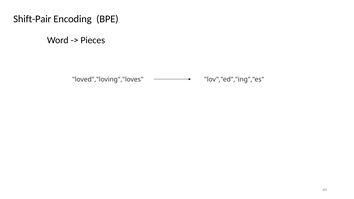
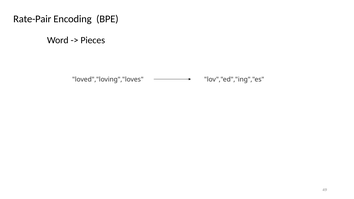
Shift-Pair: Shift-Pair -> Rate-Pair
